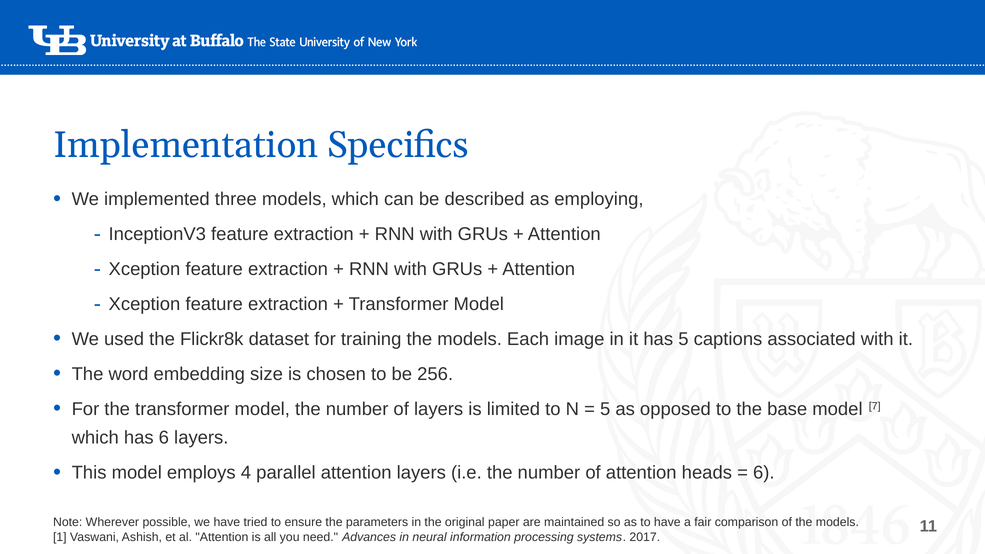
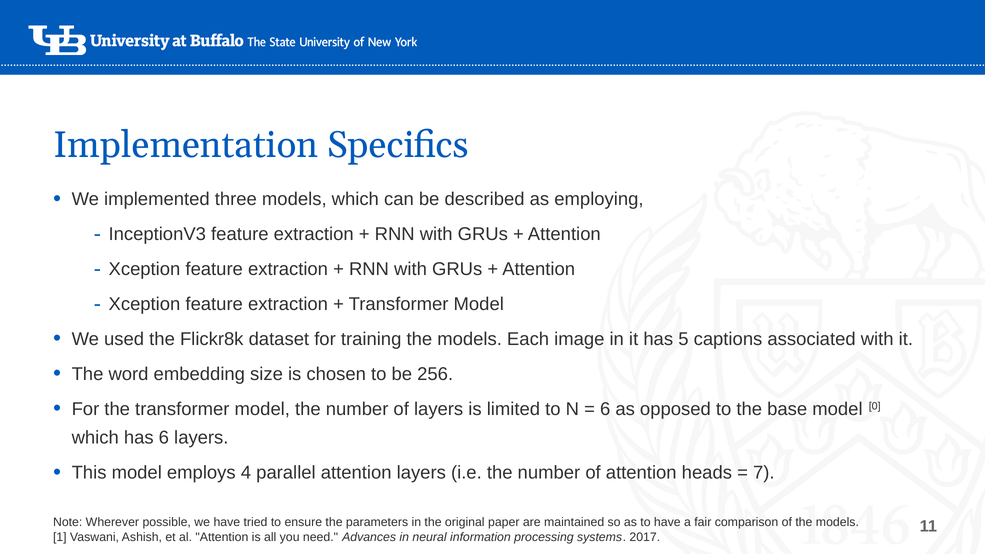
5 at (605, 409): 5 -> 6
7: 7 -> 0
6 at (764, 473): 6 -> 7
